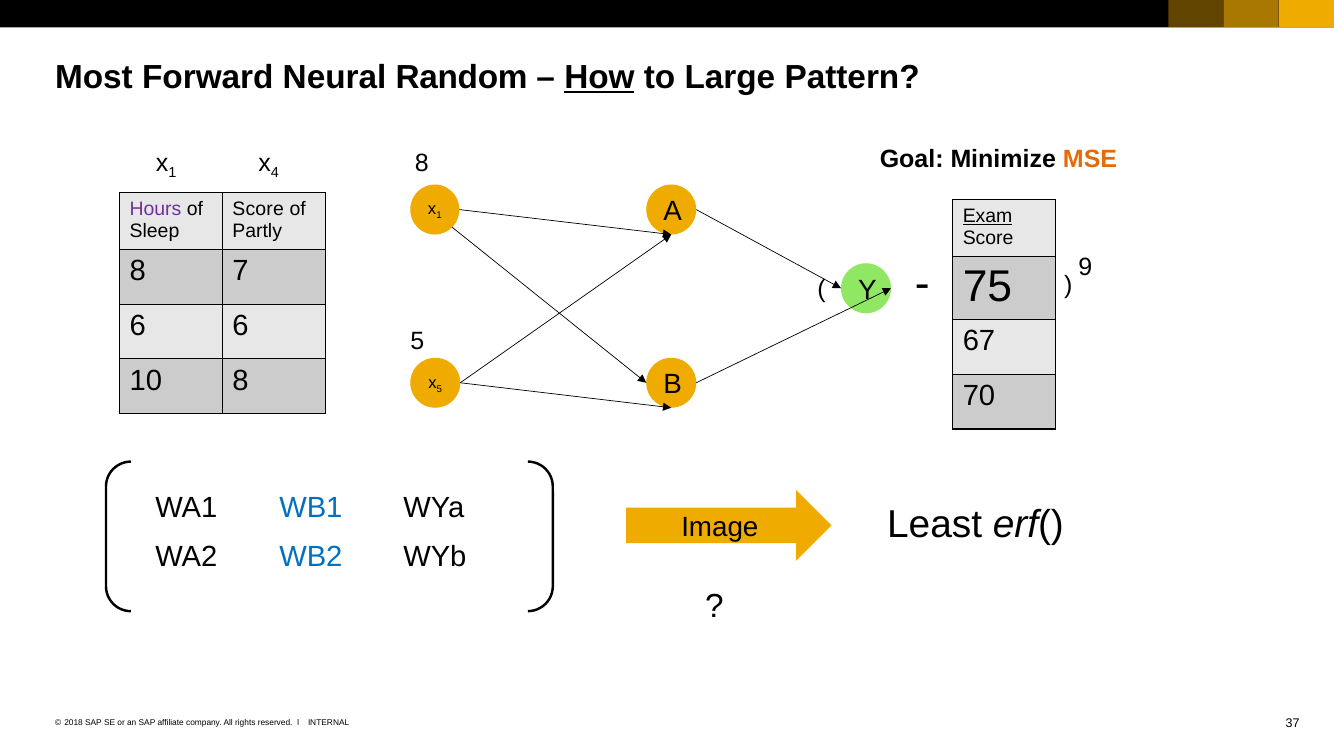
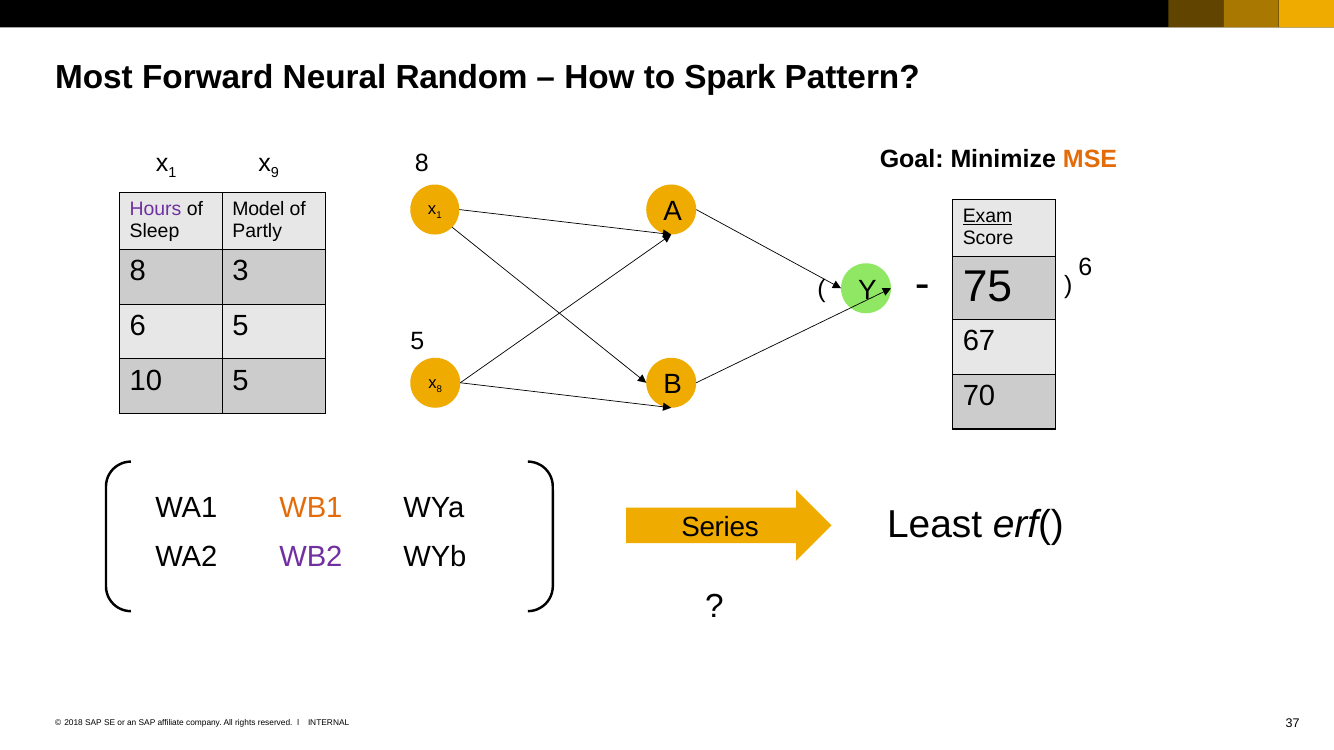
How underline: present -> none
Large: Large -> Spark
4: 4 -> 9
Score at (258, 209): Score -> Model
7: 7 -> 3
9 at (1085, 267): 9 -> 6
6 6: 6 -> 5
10 8: 8 -> 5
5 at (439, 389): 5 -> 8
WB1 colour: blue -> orange
Image: Image -> Series
WB2 colour: blue -> purple
